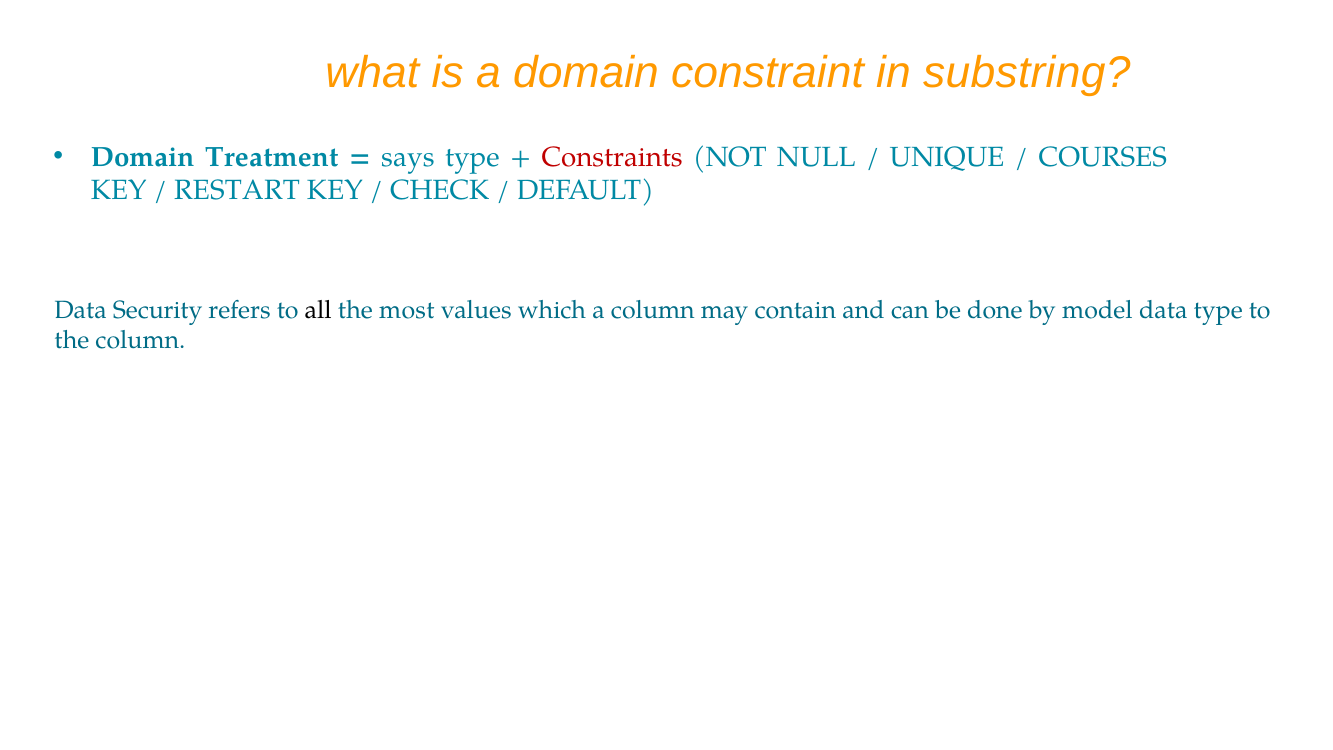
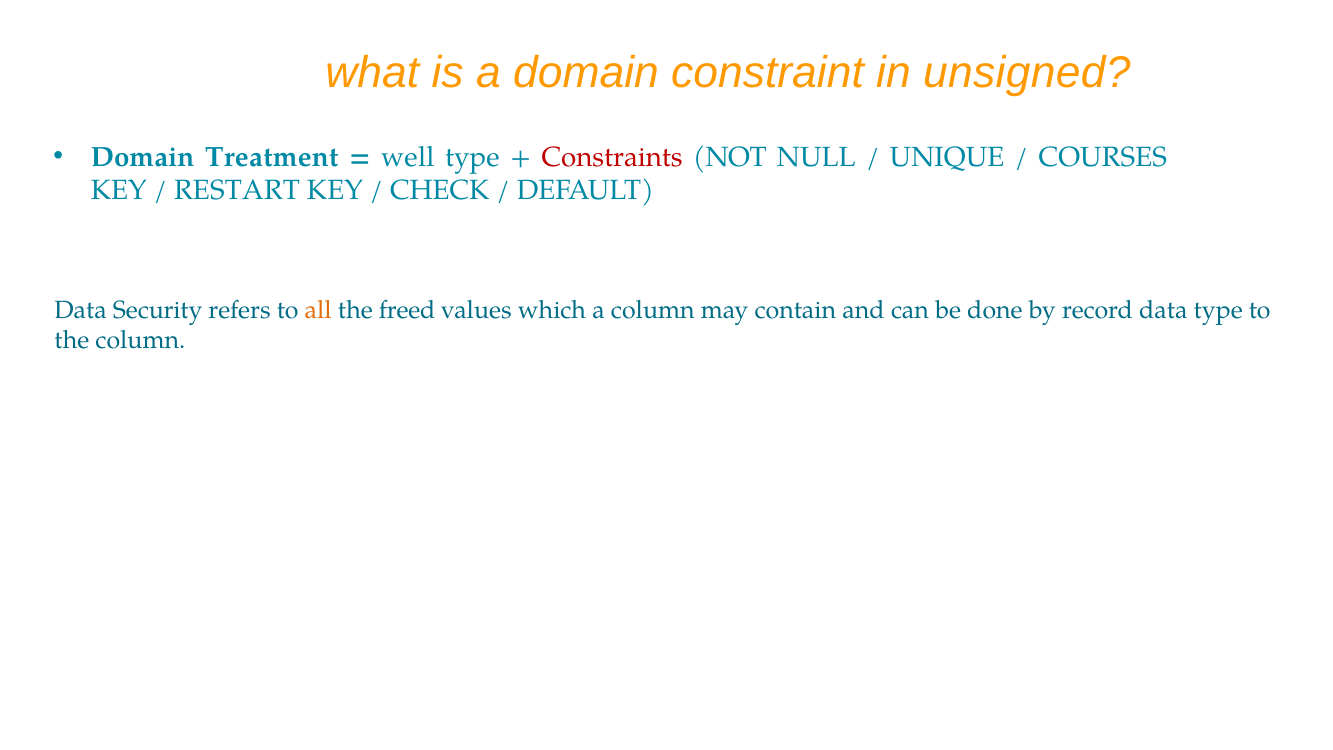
substring: substring -> unsigned
says: says -> well
all colour: black -> orange
most: most -> freed
model: model -> record
